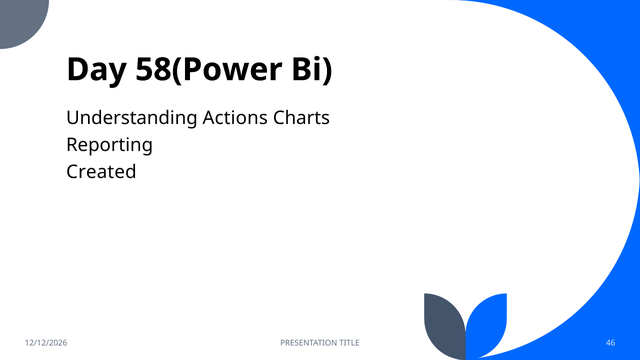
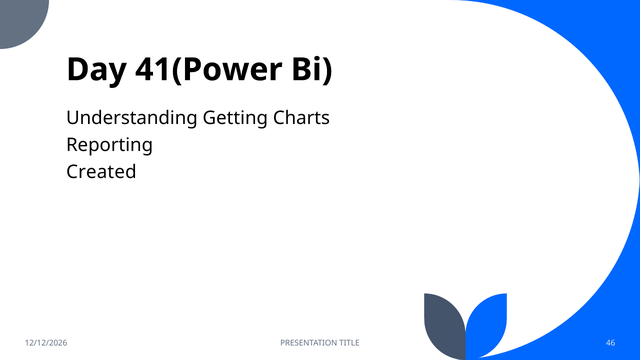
58(Power: 58(Power -> 41(Power
Actions: Actions -> Getting
